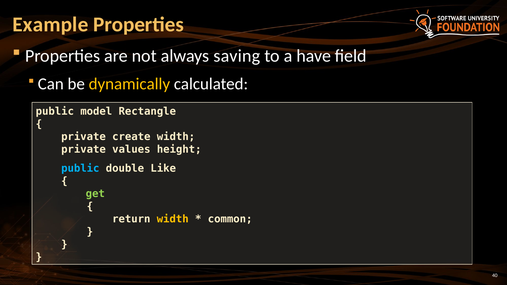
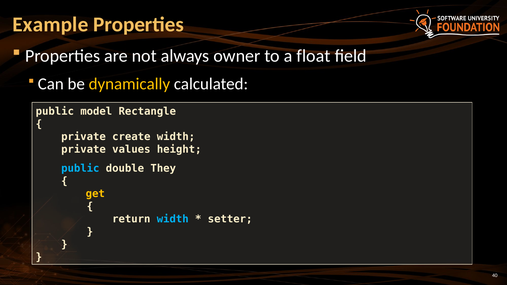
saving: saving -> owner
have: have -> float
Like: Like -> They
get colour: light green -> yellow
width at (173, 219) colour: yellow -> light blue
common: common -> setter
